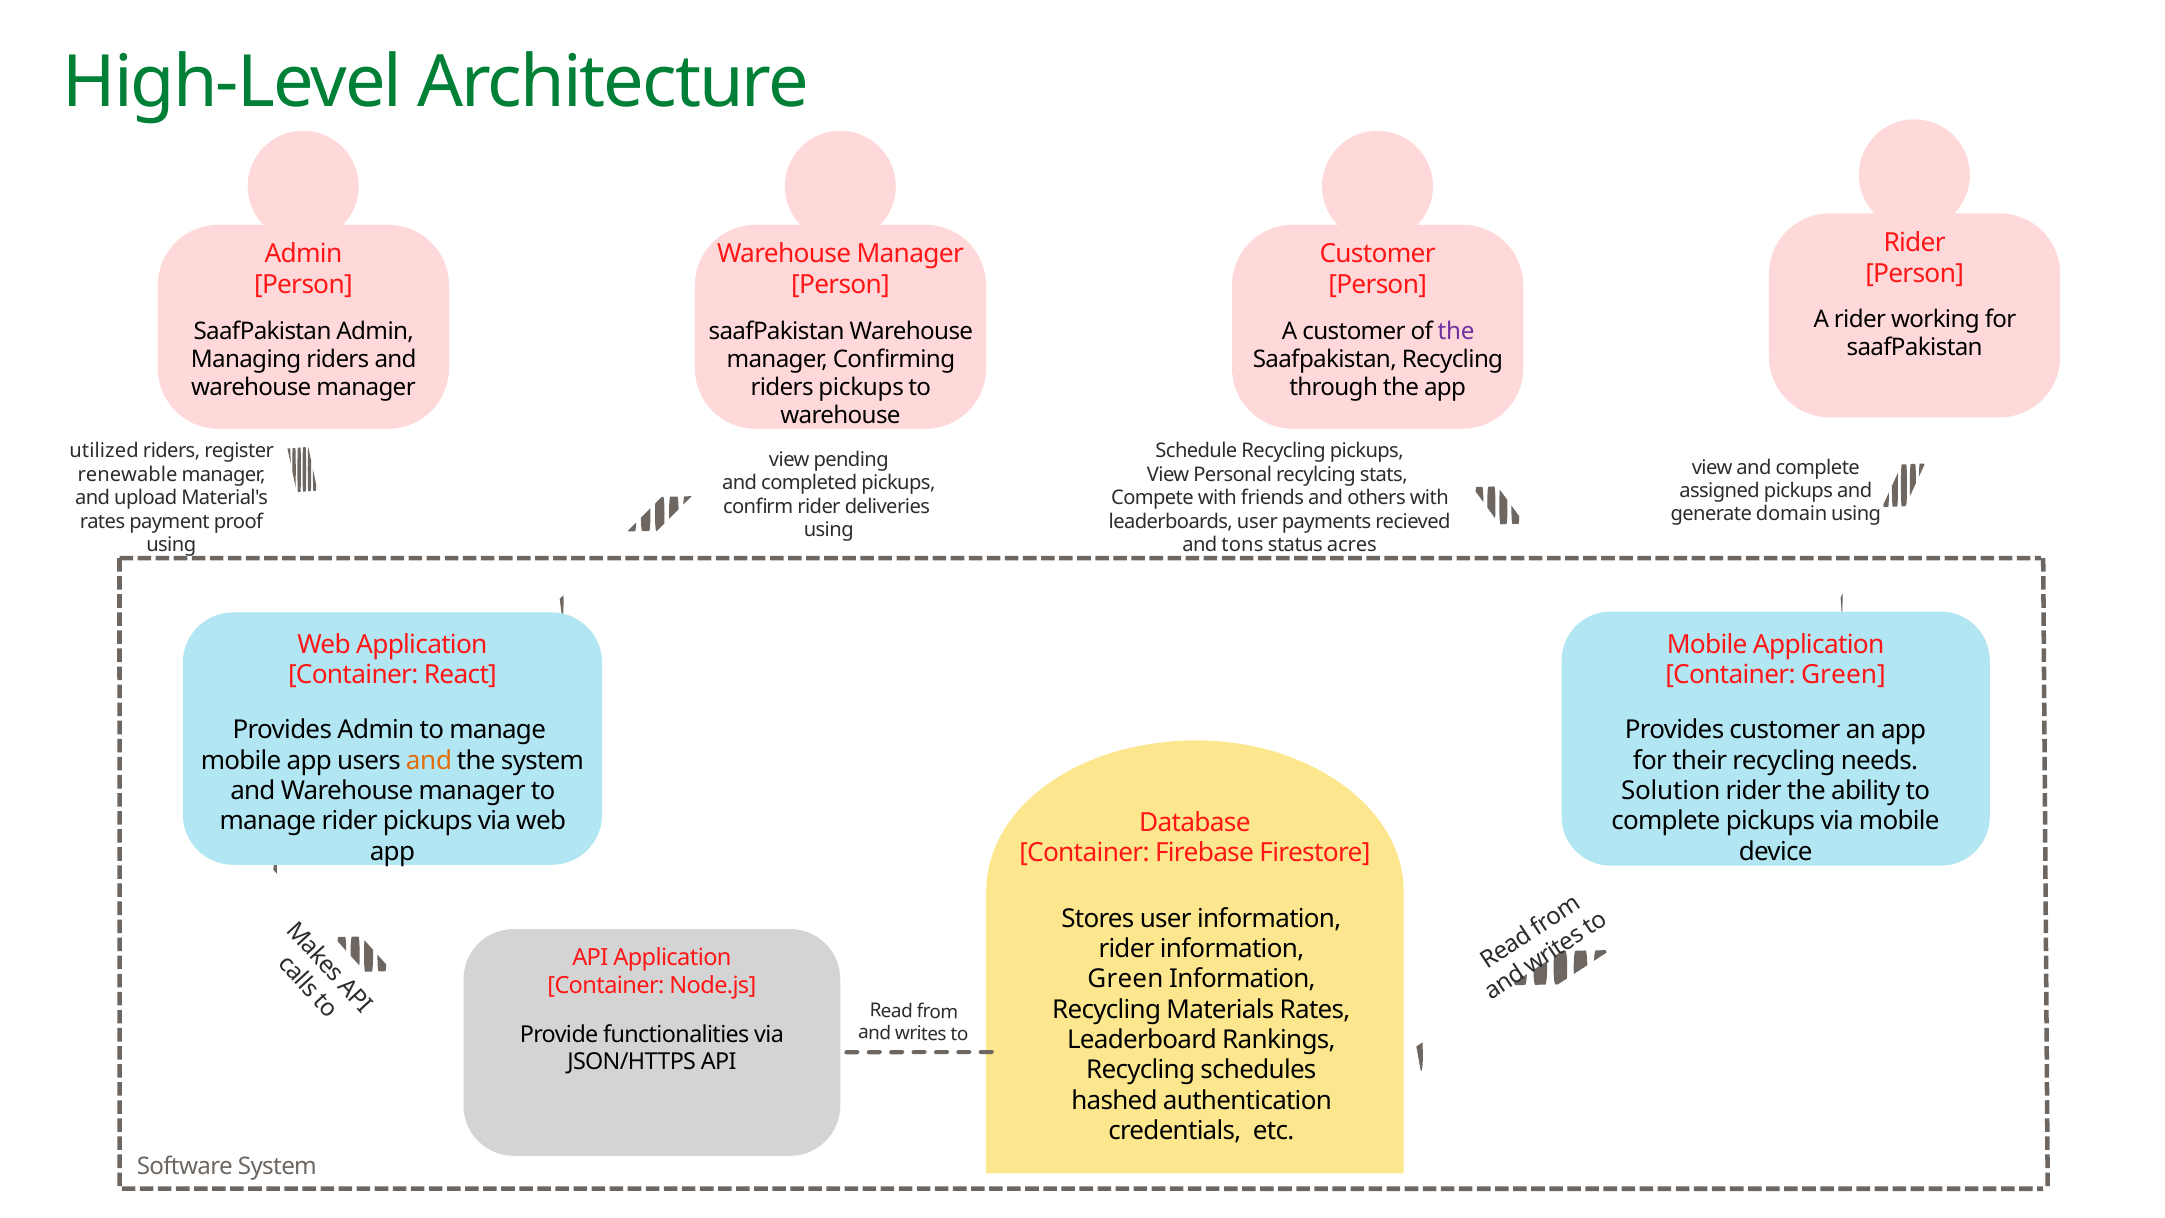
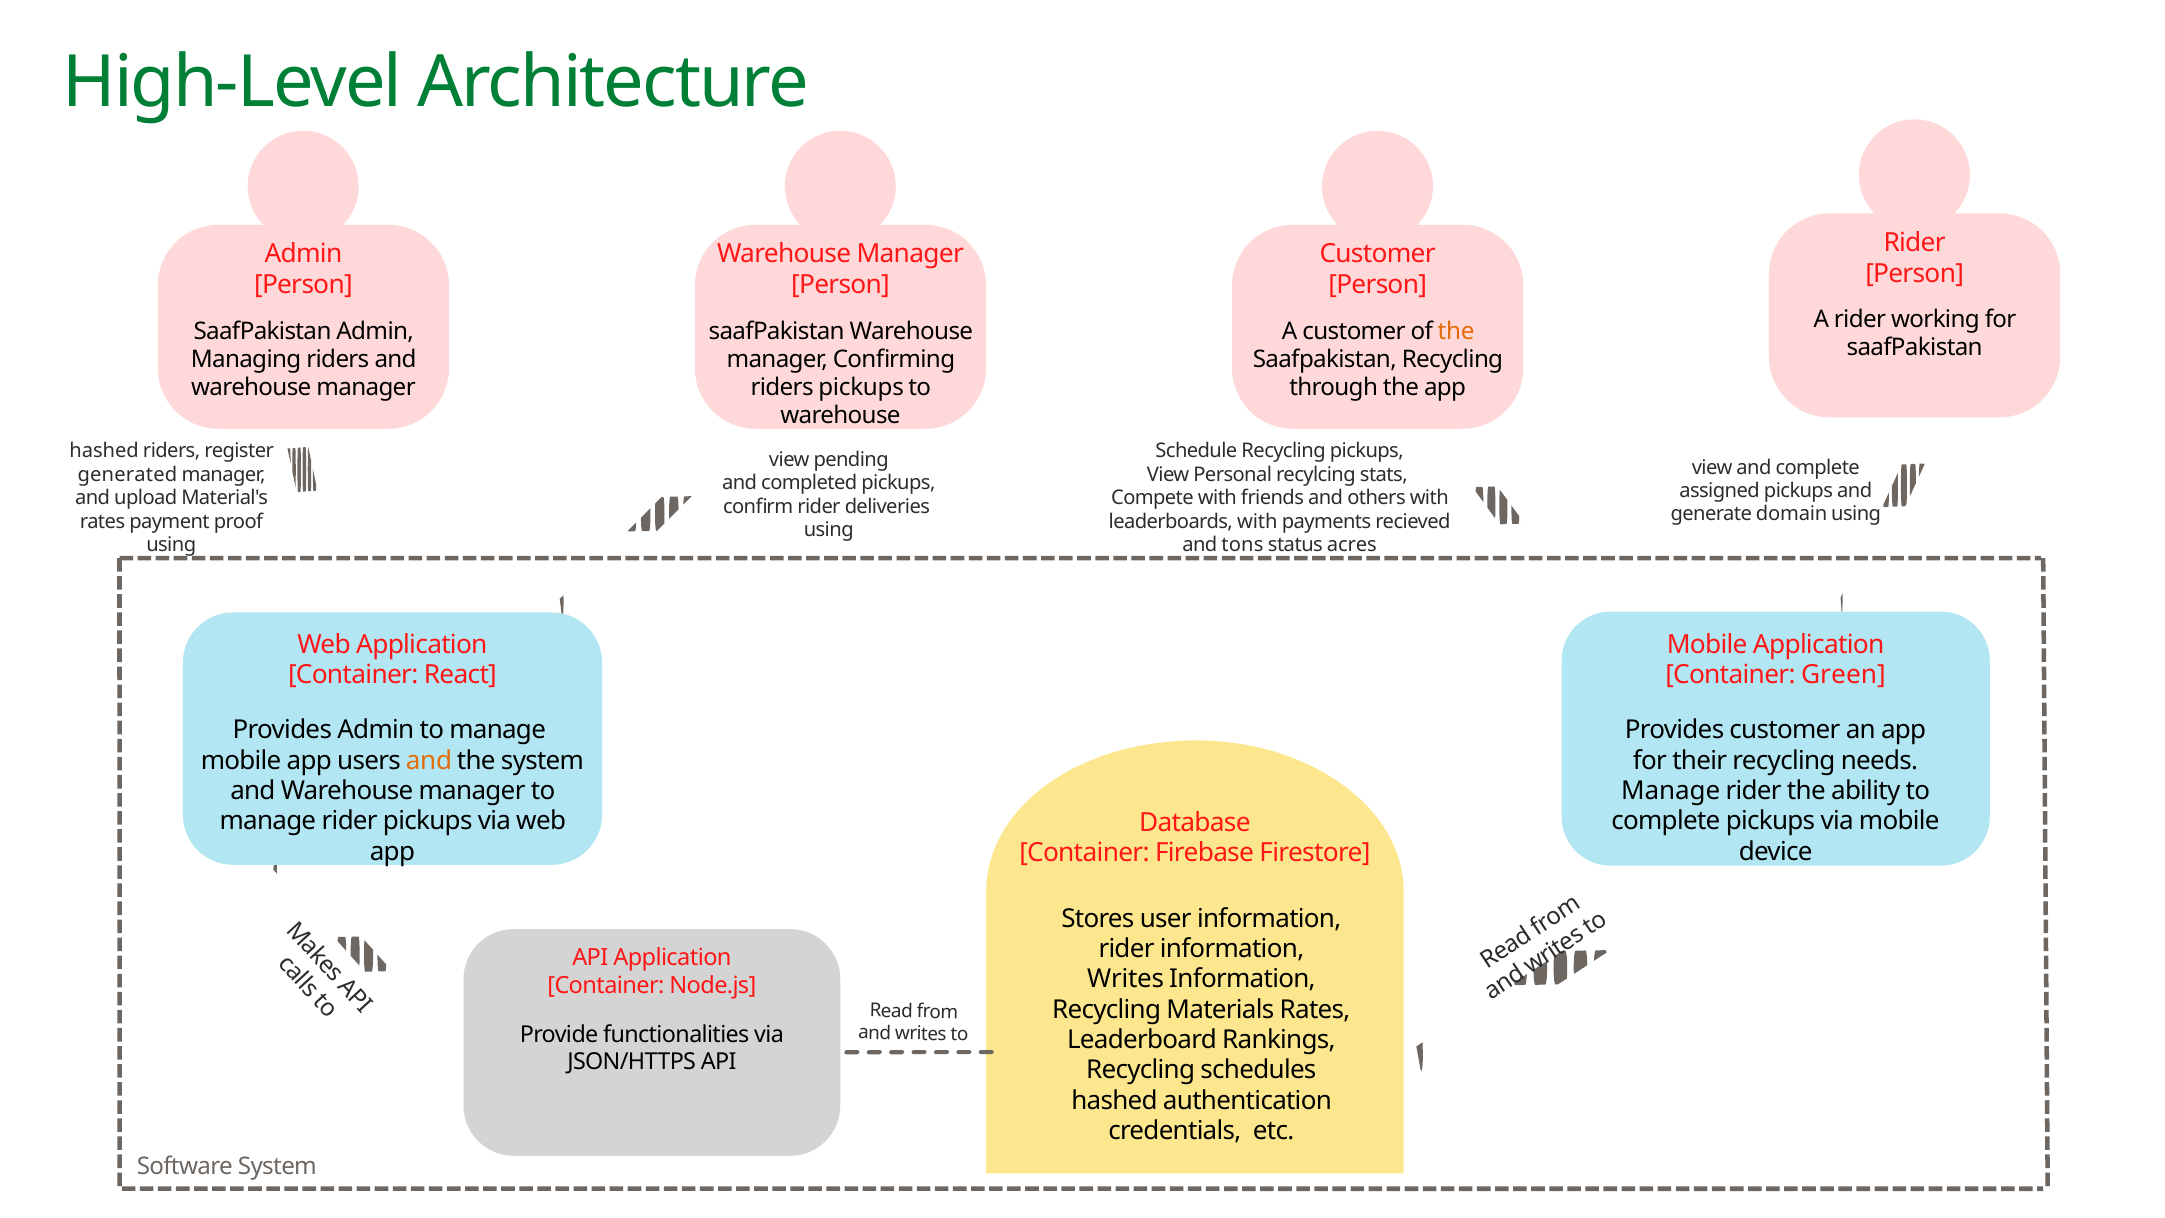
the at (1456, 331) colour: purple -> orange
utilized at (104, 451): utilized -> hashed
renewable: renewable -> generated
leaderboards user: user -> with
Solution at (1671, 791): Solution -> Manage
Green at (1125, 979): Green -> Writes
